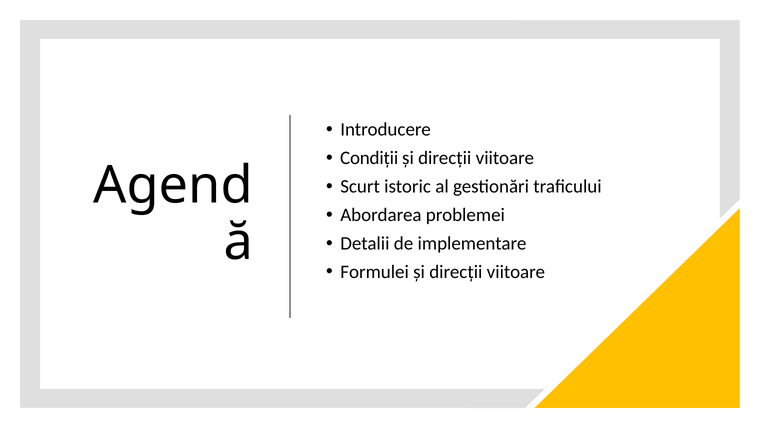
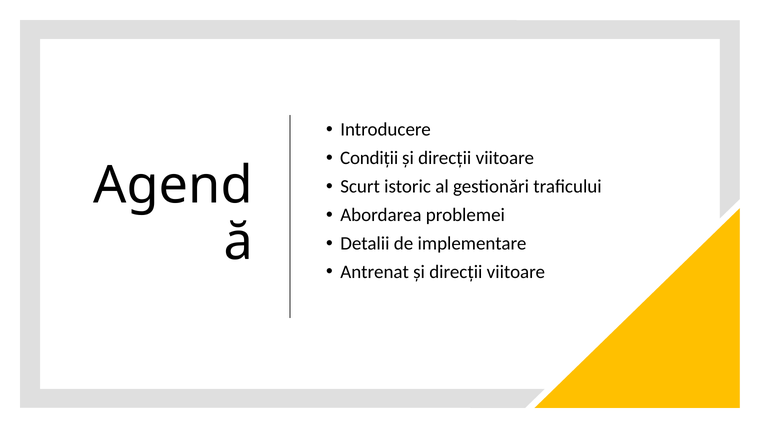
Formulei: Formulei -> Antrenat
